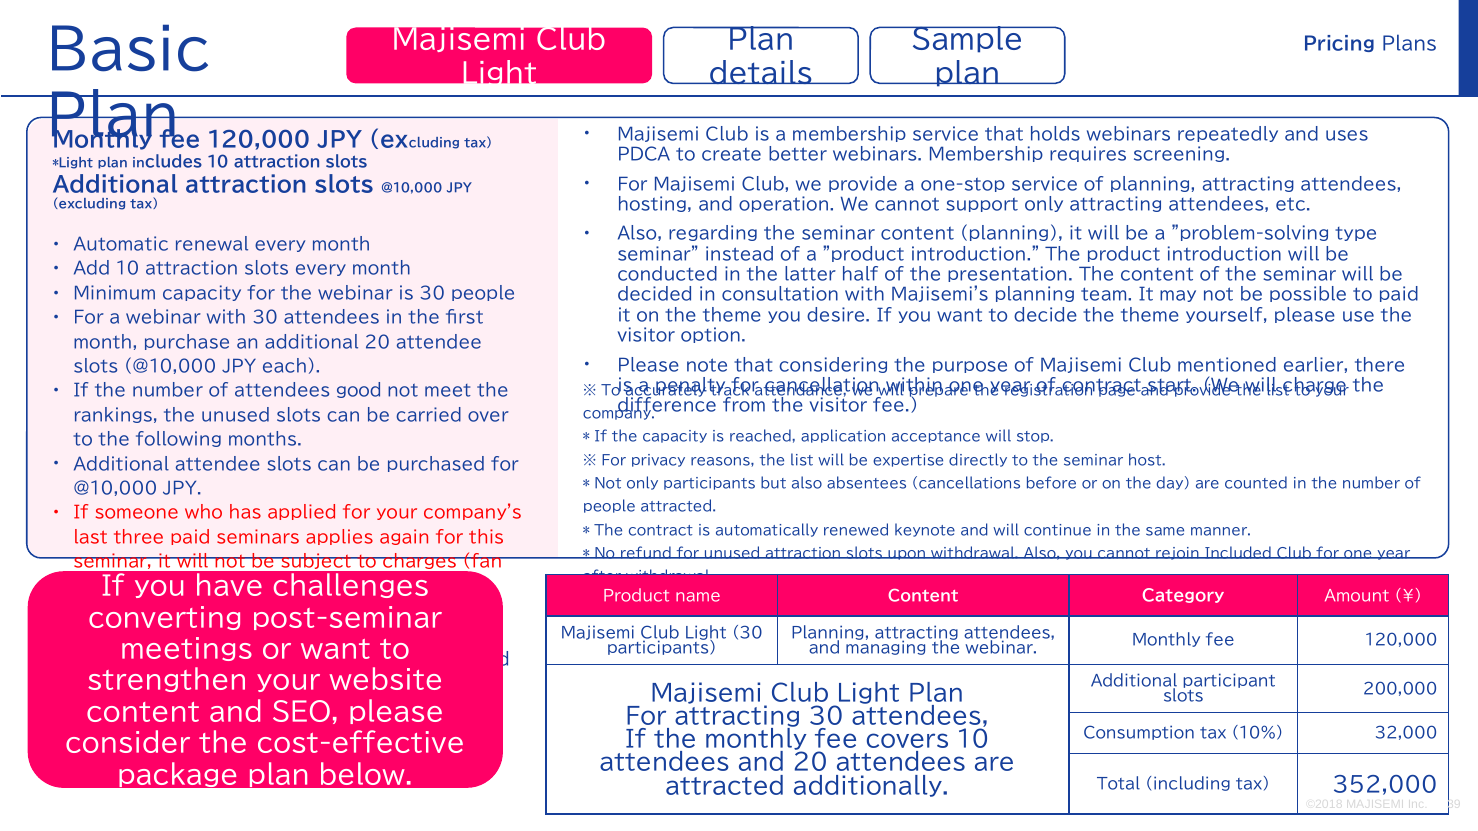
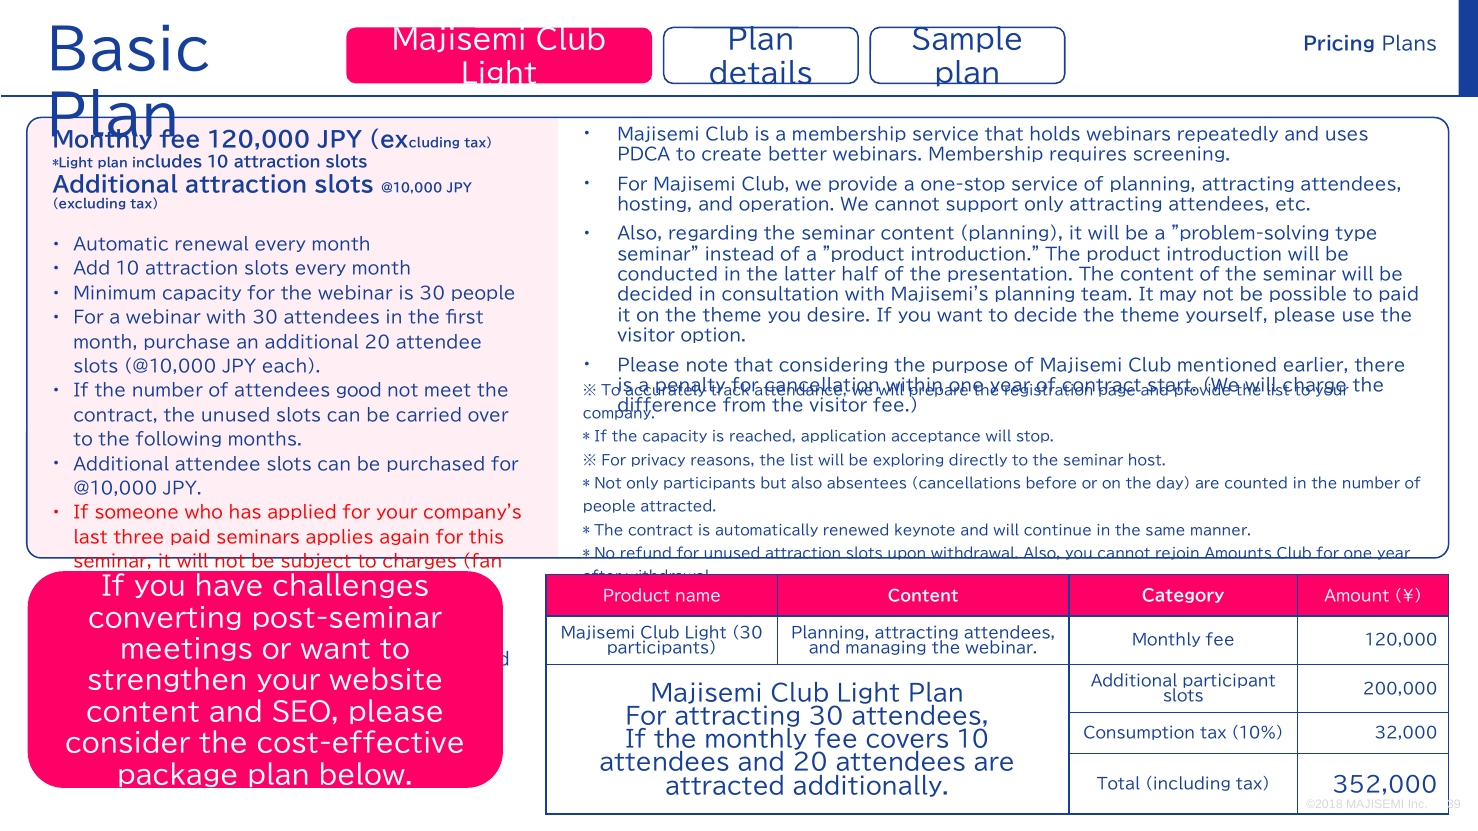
rankings at (116, 416): rankings -> contract
expertise: expertise -> exploring
Included: Included -> Amounts
